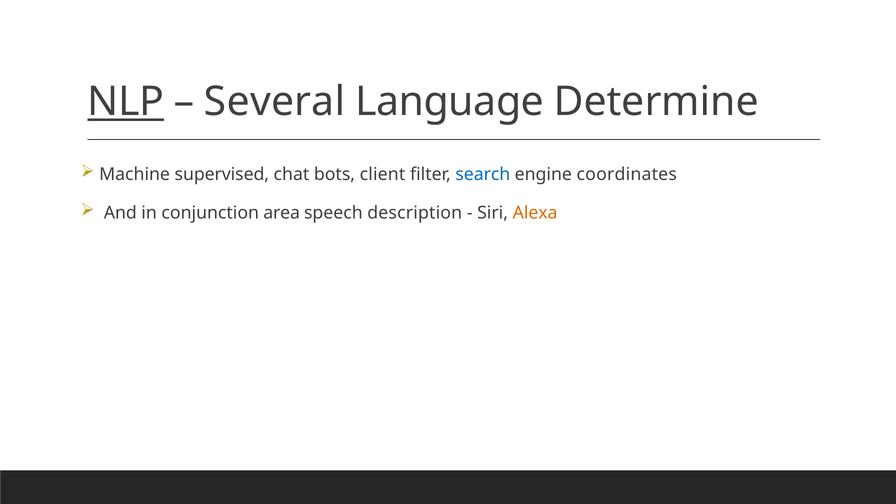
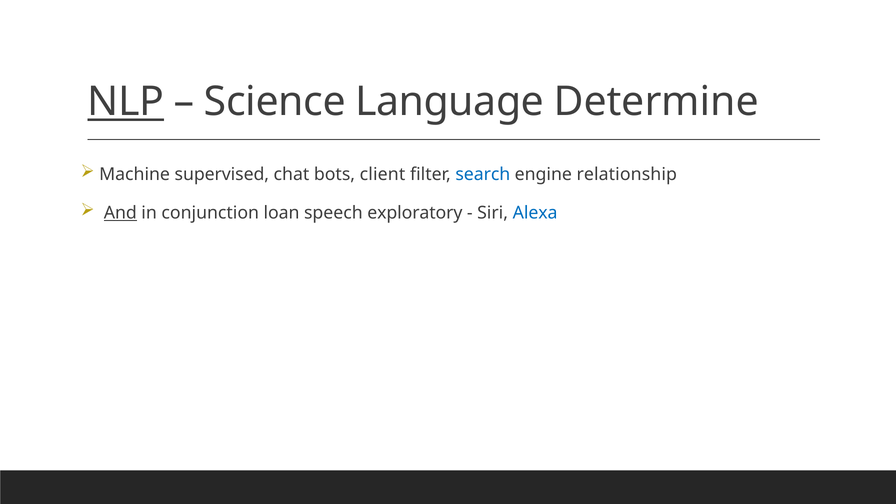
Several: Several -> Science
coordinates: coordinates -> relationship
And underline: none -> present
area: area -> loan
description: description -> exploratory
Alexa colour: orange -> blue
